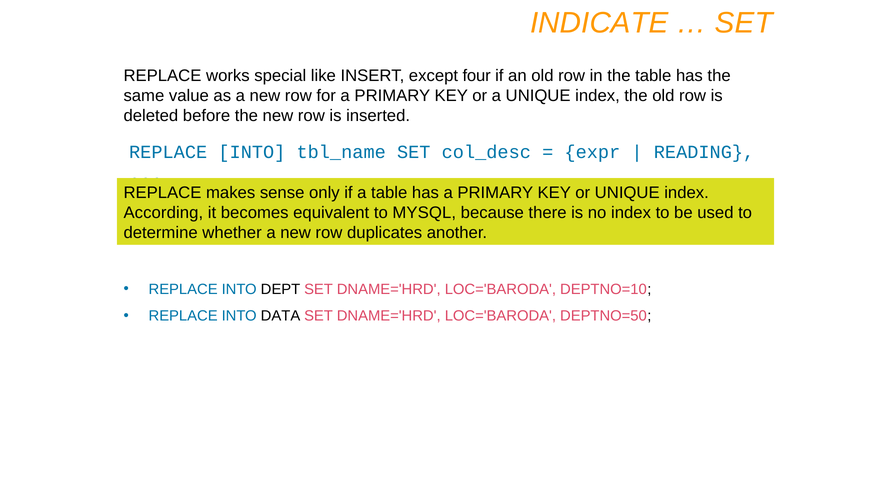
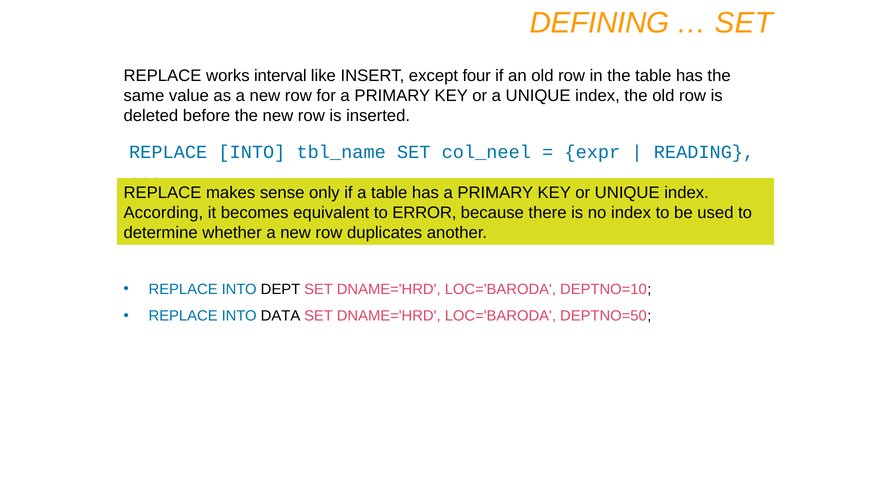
INDICATE: INDICATE -> DEFINING
special: special -> interval
col_desc: col_desc -> col_neel
MYSQL: MYSQL -> ERROR
